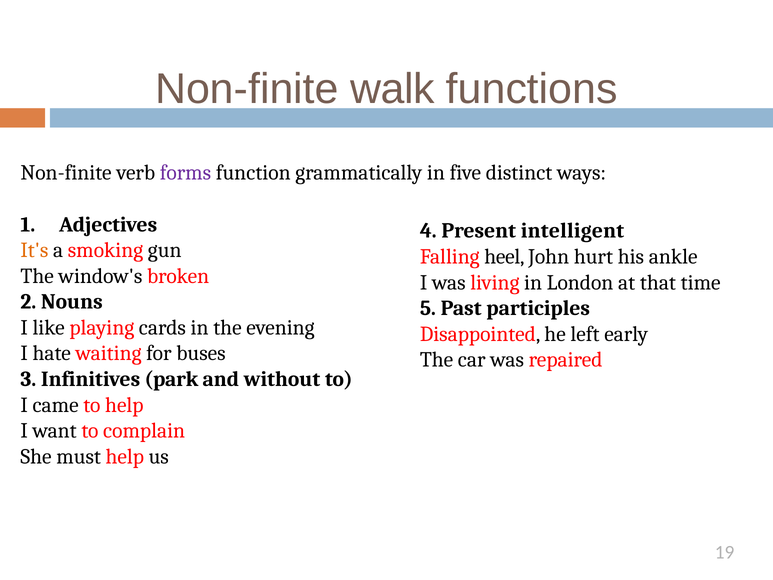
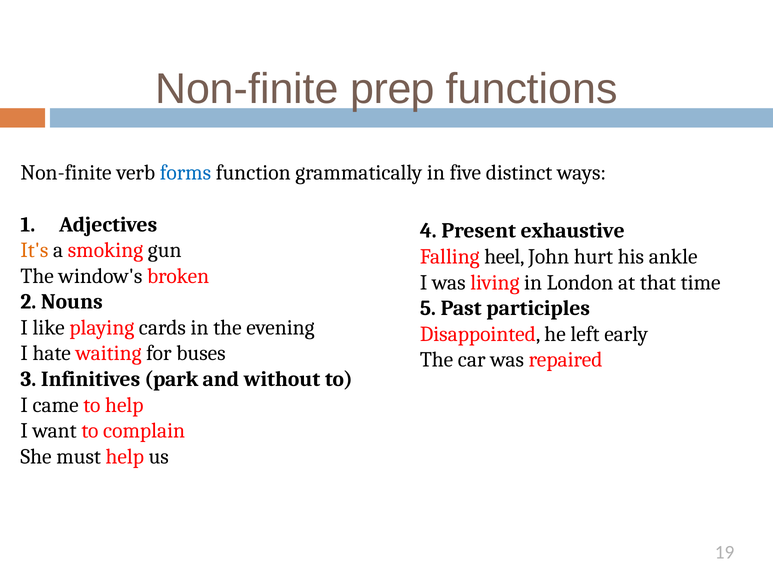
walk: walk -> prep
forms colour: purple -> blue
intelligent: intelligent -> exhaustive
